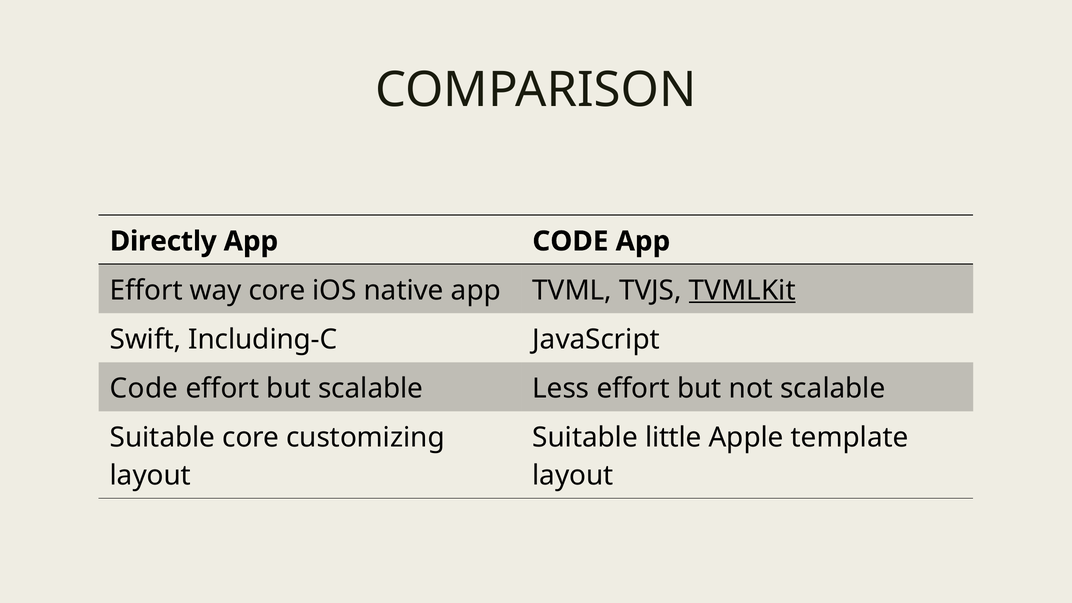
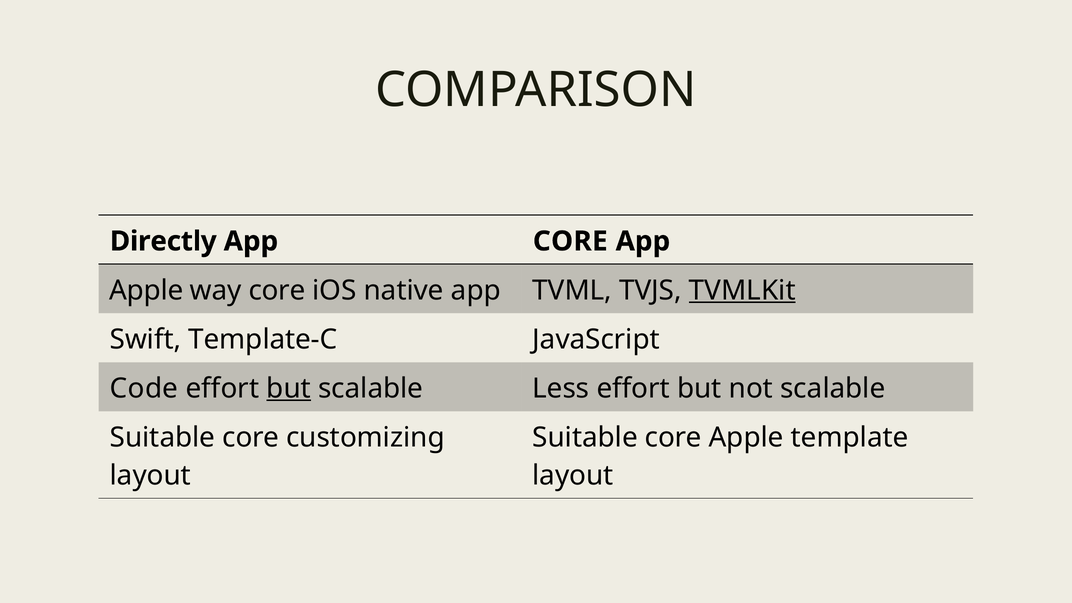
App CODE: CODE -> CORE
Effort at (146, 290): Effort -> Apple
Including-C: Including-C -> Template-C
but at (289, 388) underline: none -> present
little at (673, 437): little -> core
